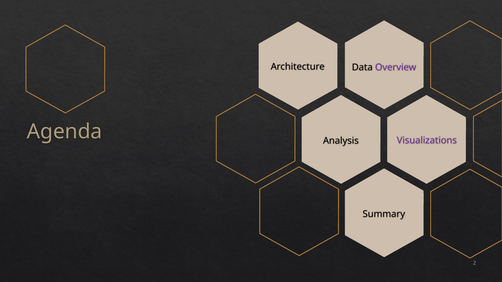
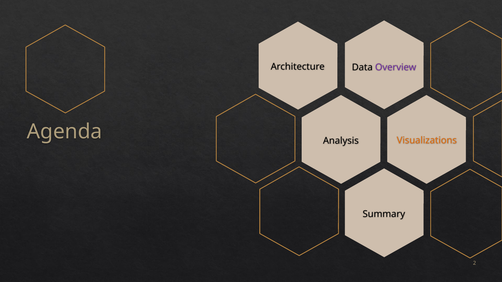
Visualizations colour: purple -> orange
